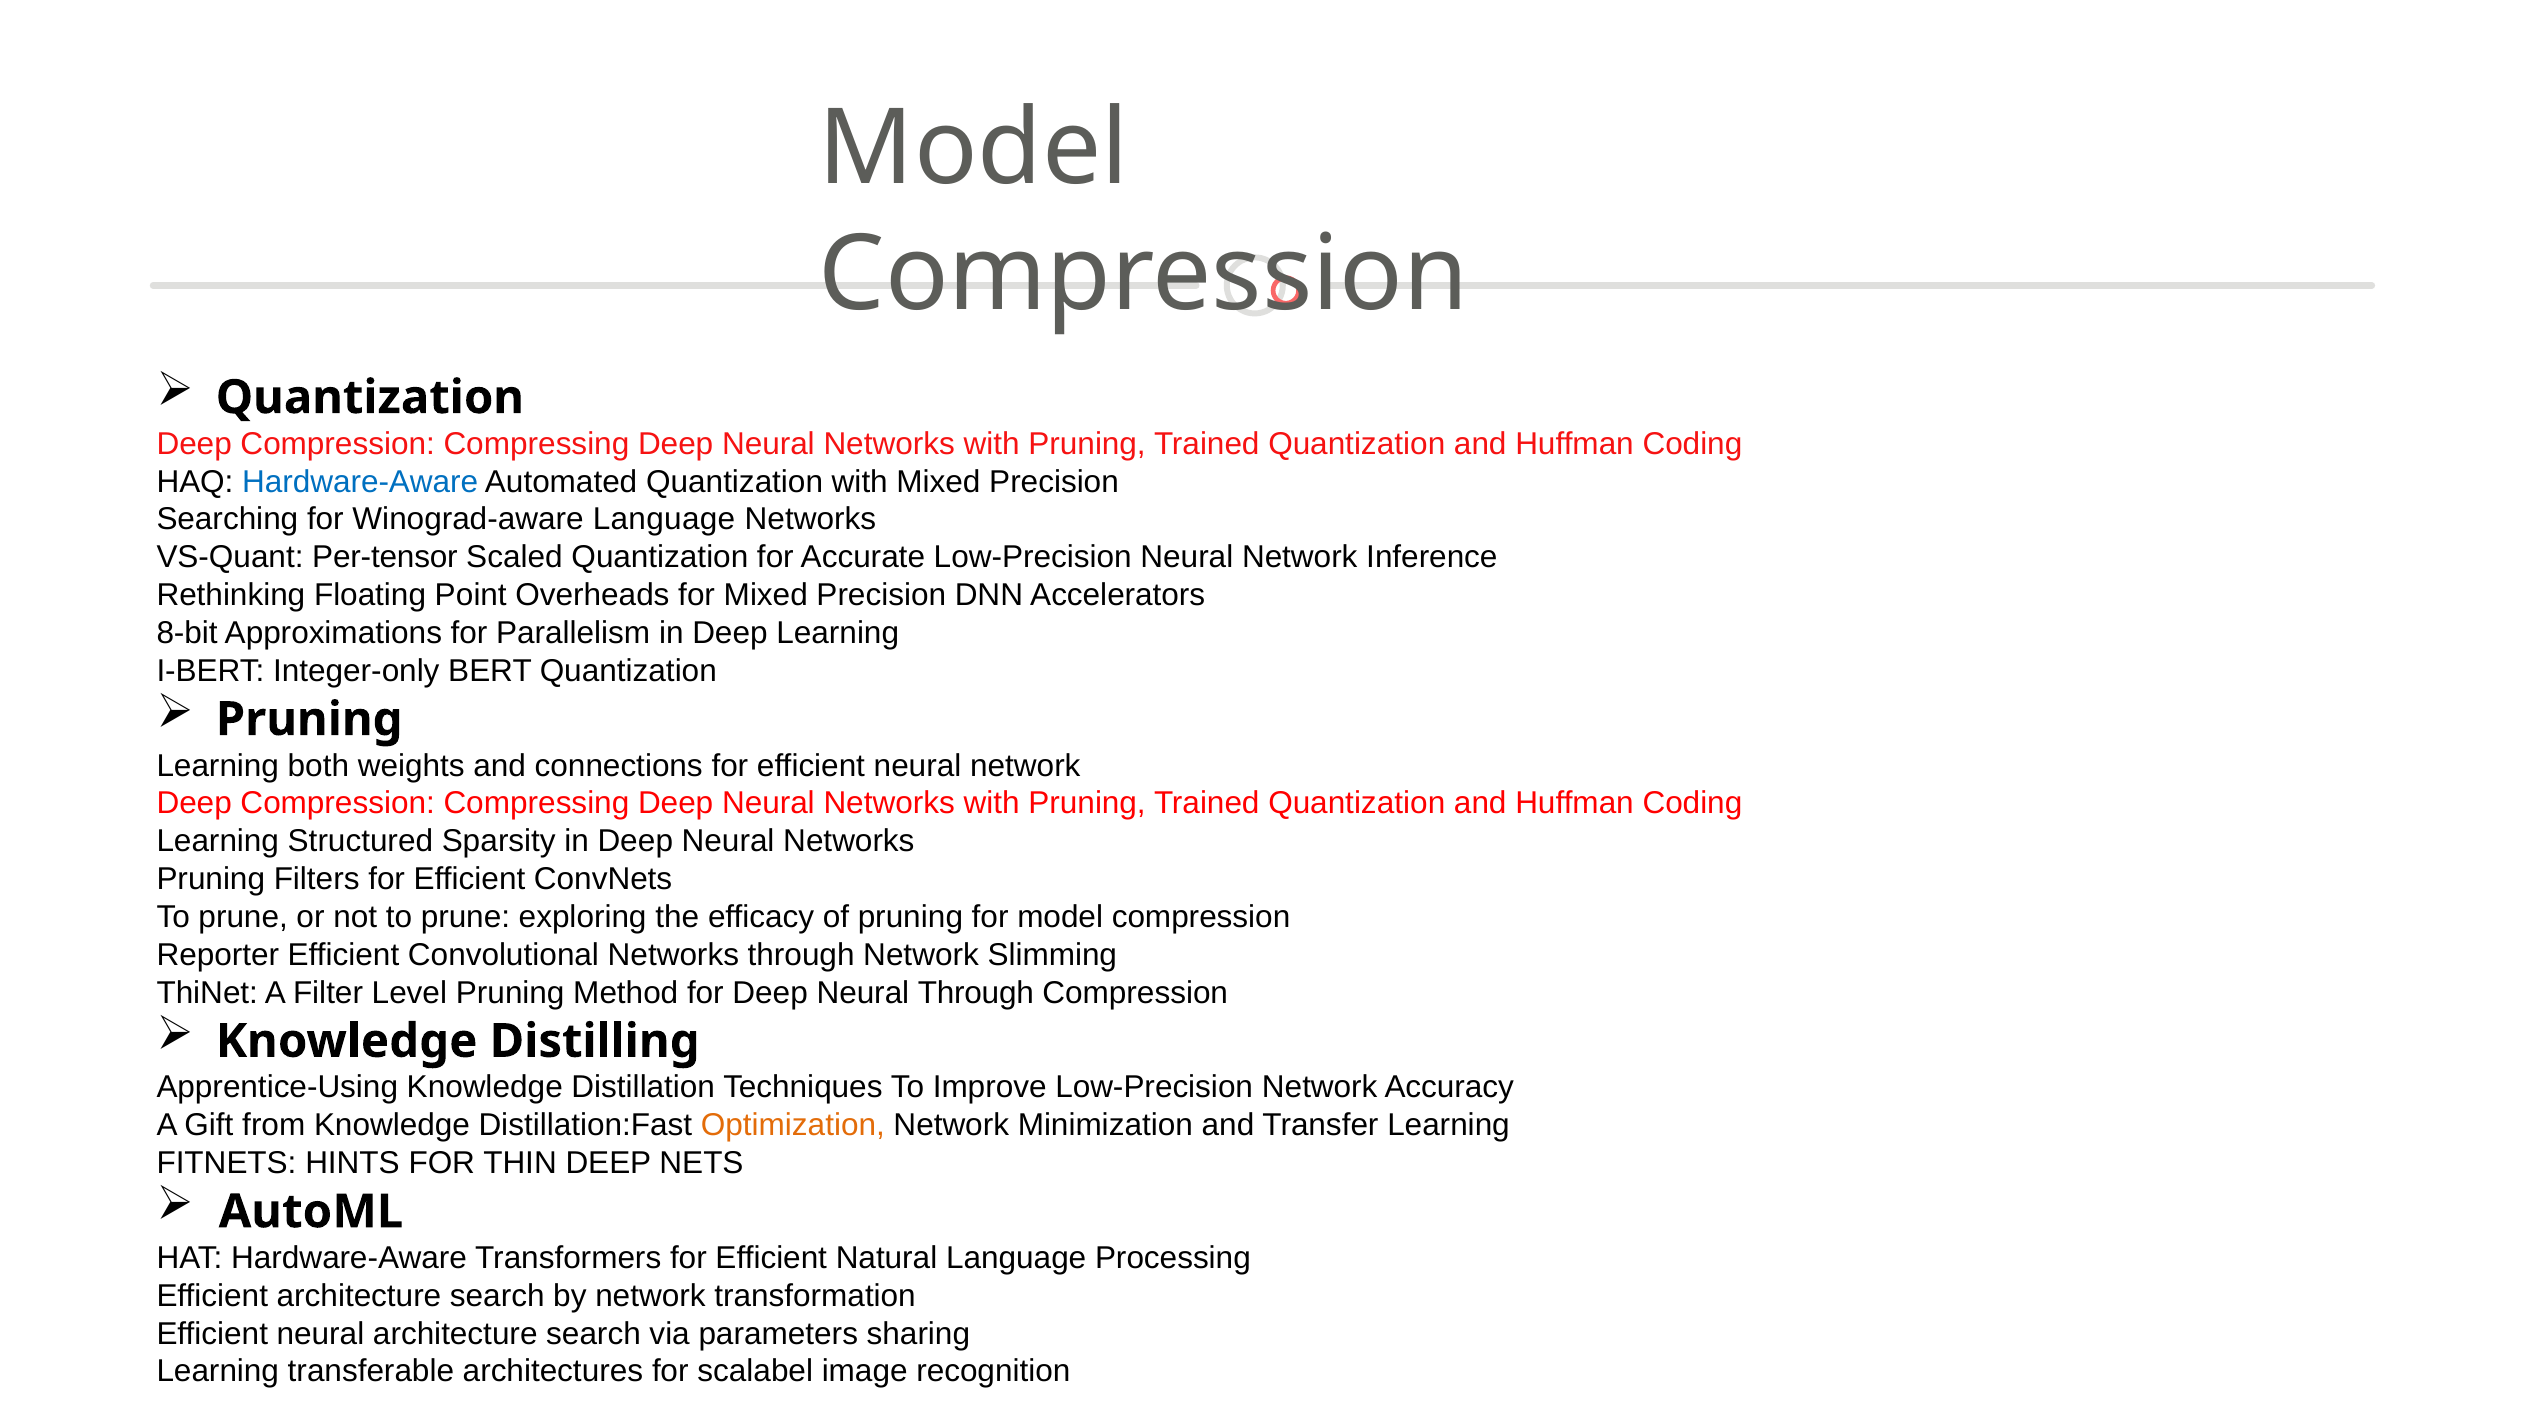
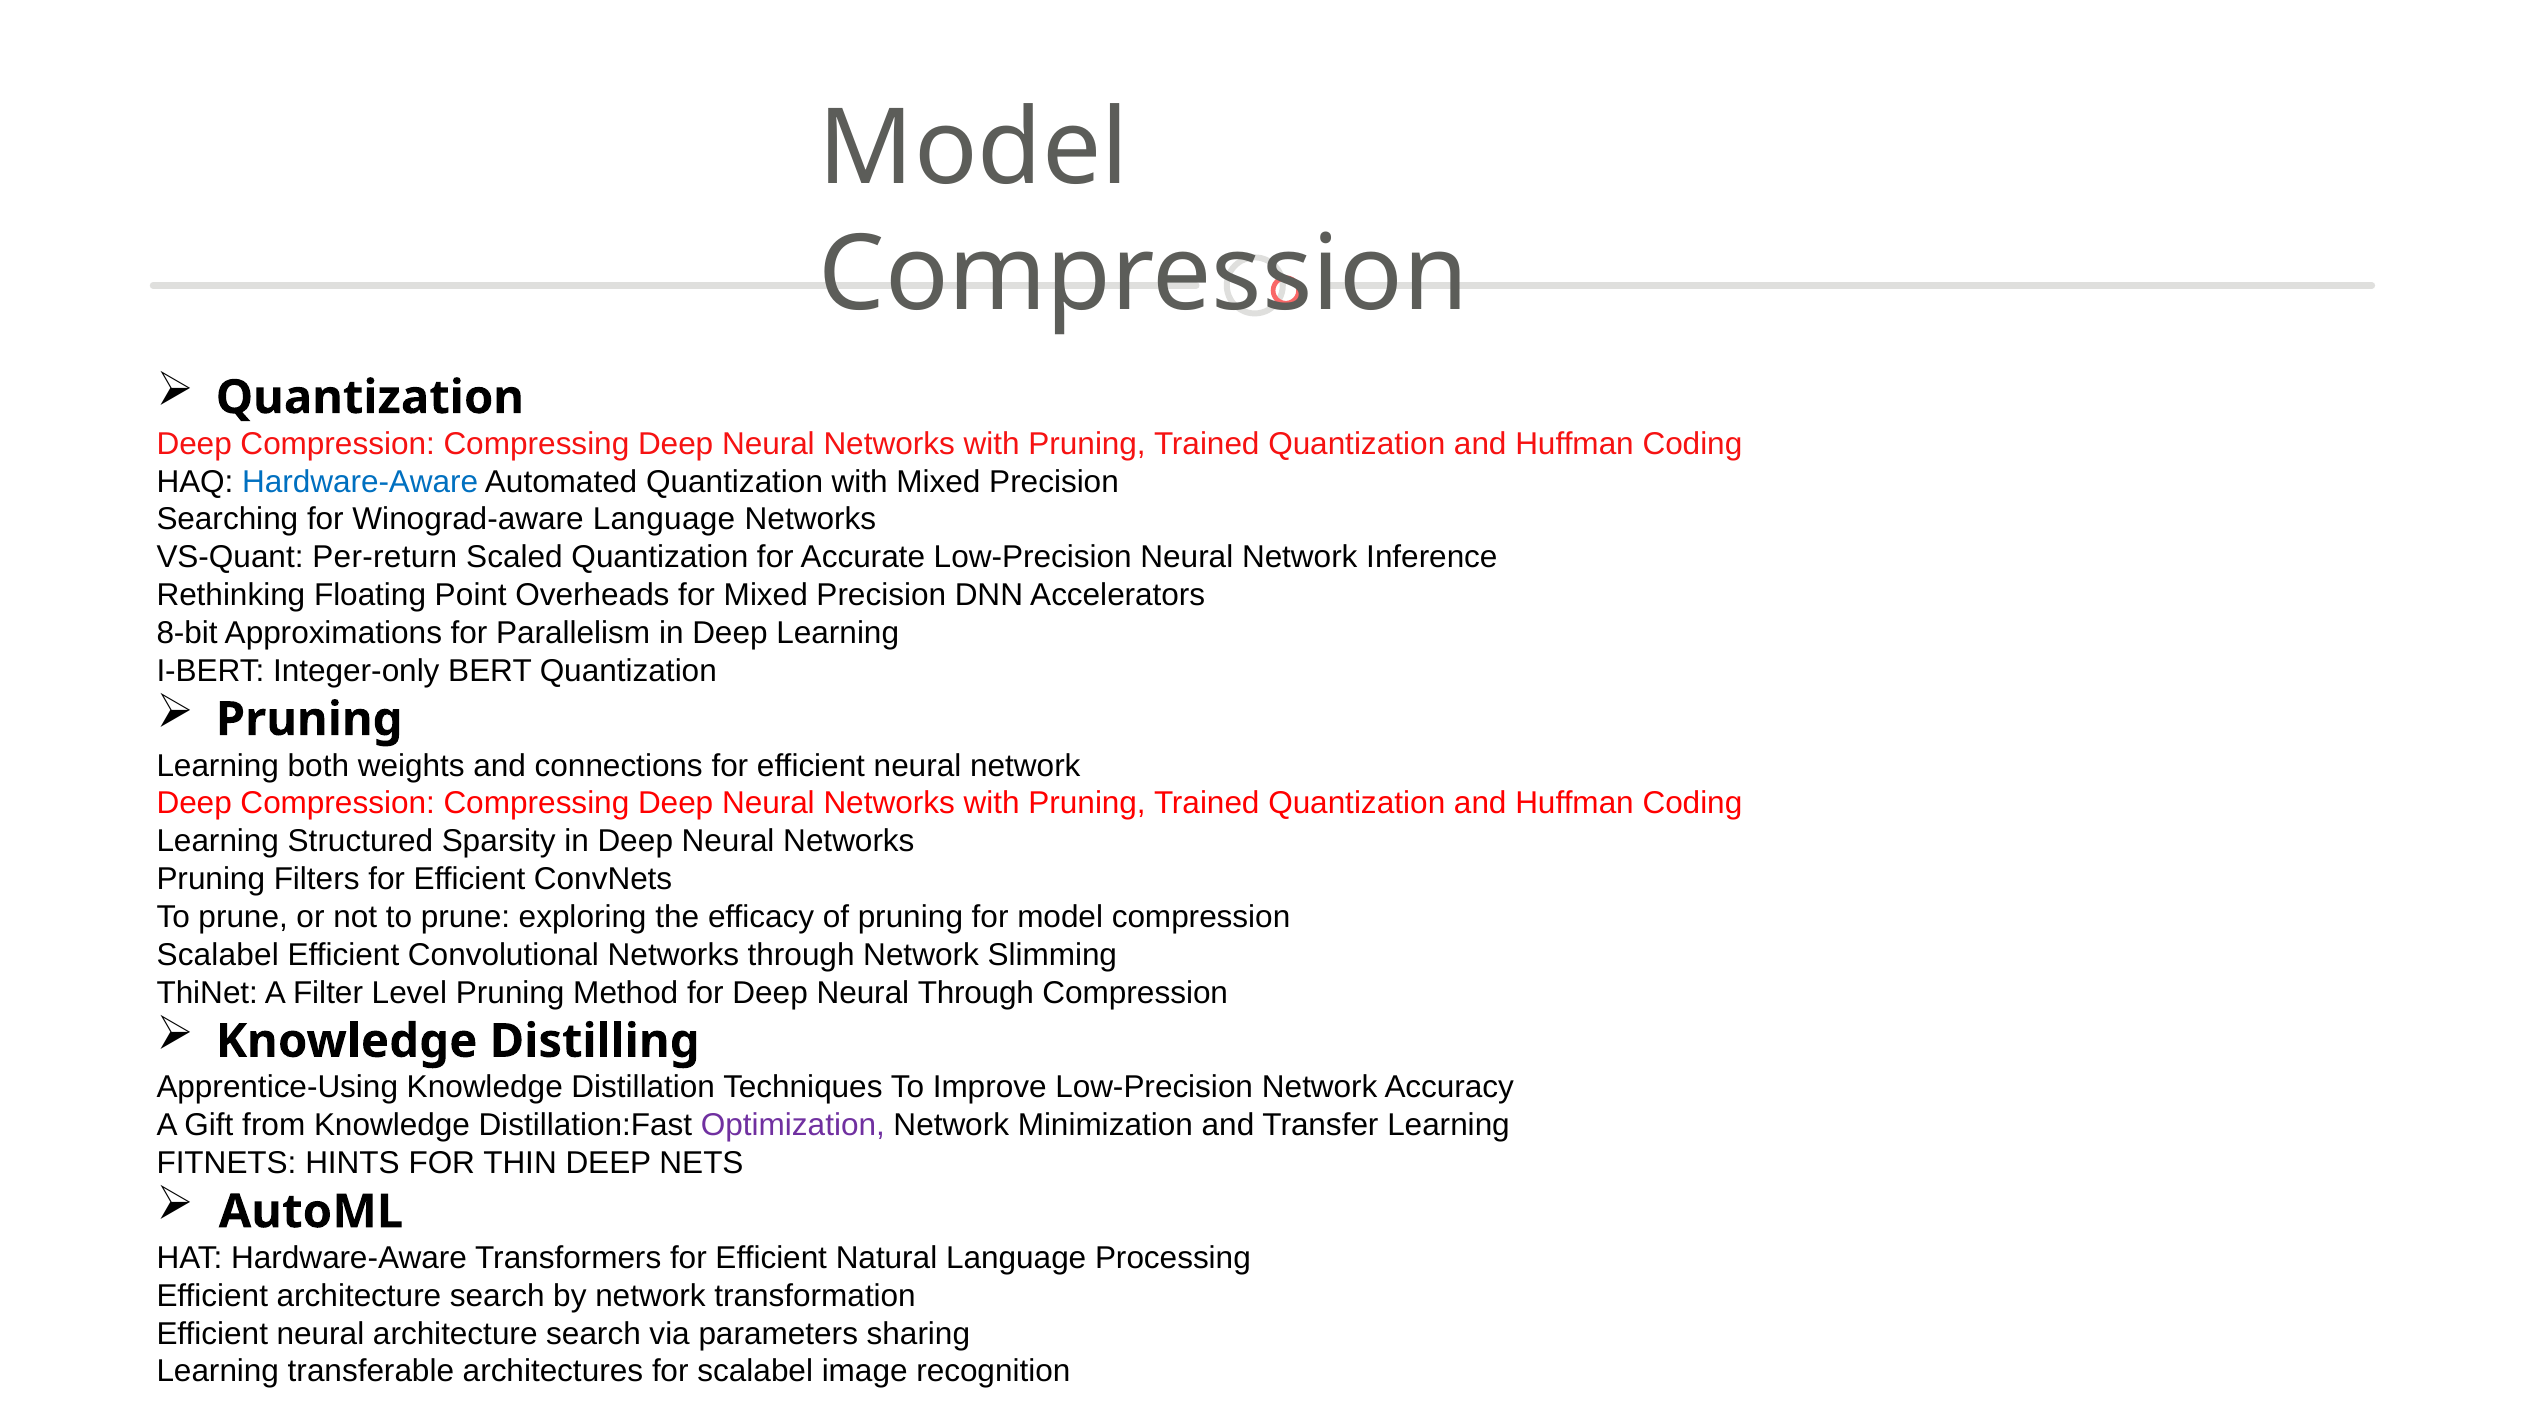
Per-tensor: Per-tensor -> Per-return
Reporter at (218, 955): Reporter -> Scalabel
Optimization colour: orange -> purple
